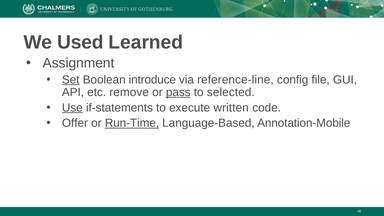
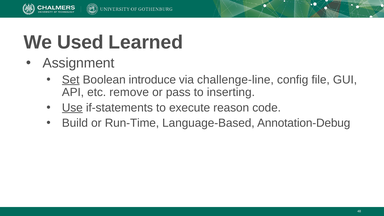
reference-line: reference-line -> challenge-line
pass underline: present -> none
selected: selected -> inserting
written: written -> reason
Offer: Offer -> Build
Run-Time underline: present -> none
Annotation-Mobile: Annotation-Mobile -> Annotation-Debug
